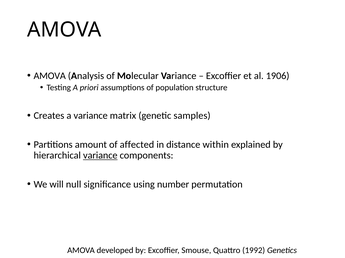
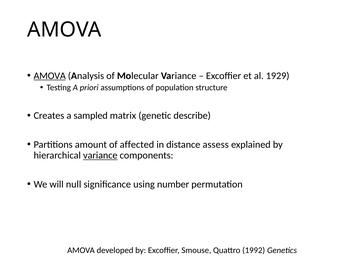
AMOVA at (50, 76) underline: none -> present
1906: 1906 -> 1929
a variance: variance -> sampled
samples: samples -> describe
within: within -> assess
